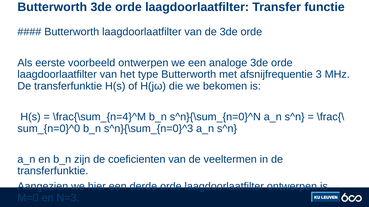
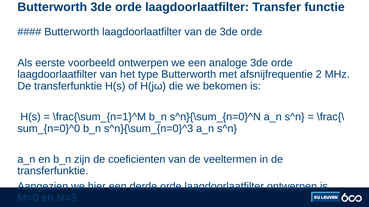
3: 3 -> 2
\frac{\sum_{n=4}^M: \frac{\sum_{n=4}^M -> \frac{\sum_{n=1}^M
